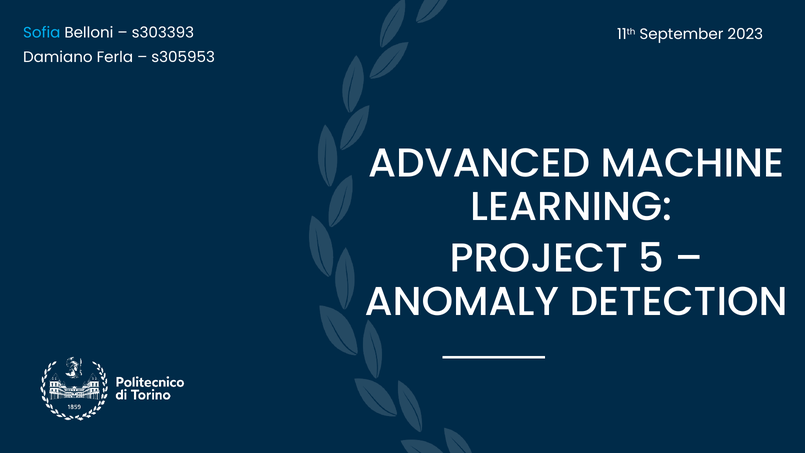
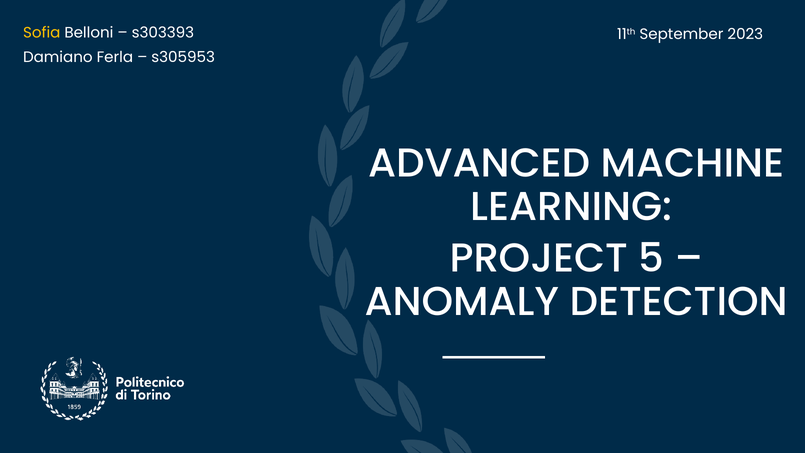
Sofia colour: light blue -> yellow
